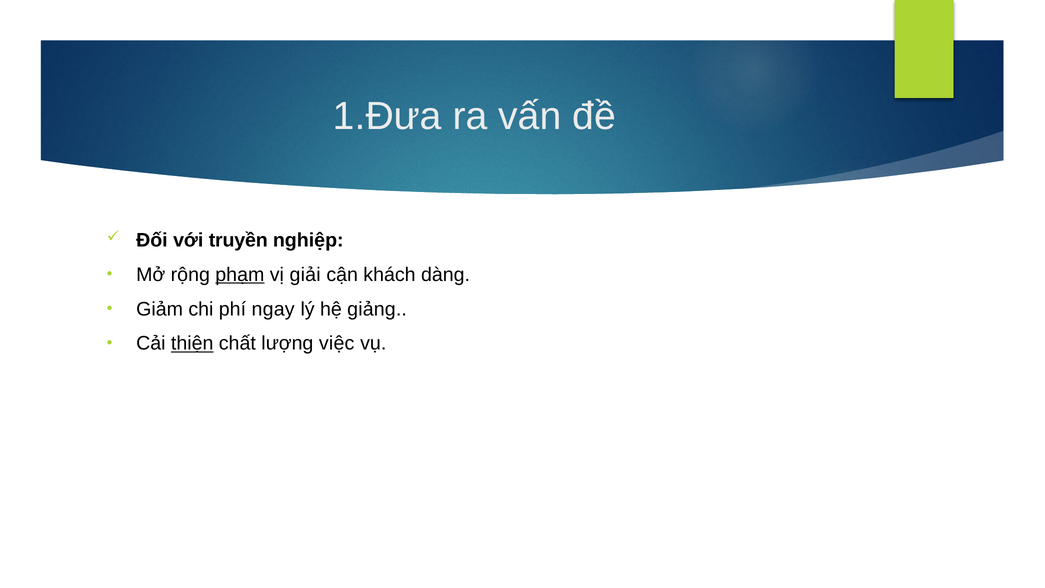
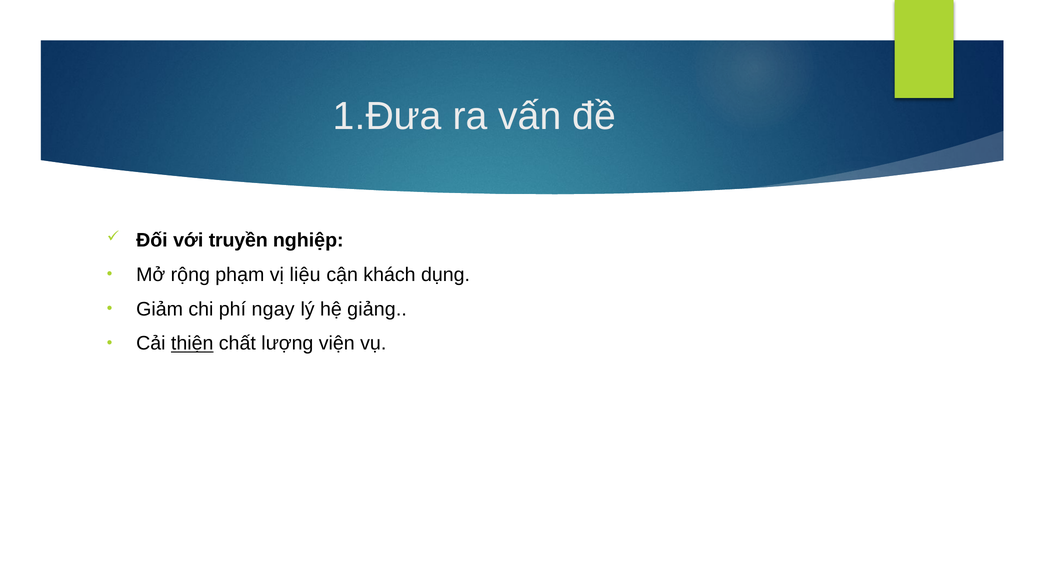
phạm underline: present -> none
giải: giải -> liệu
dàng: dàng -> dụng
việc: việc -> viện
